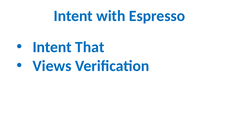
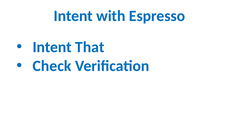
Views: Views -> Check
